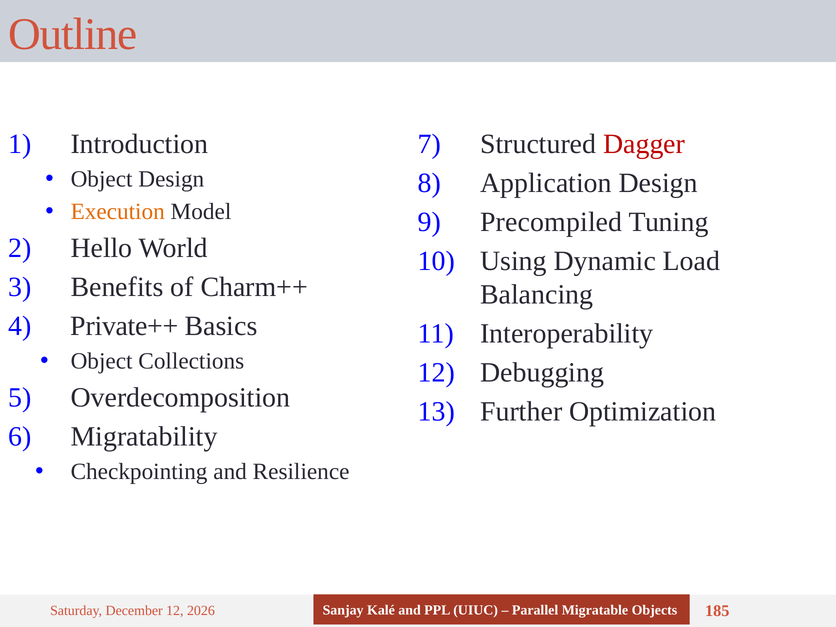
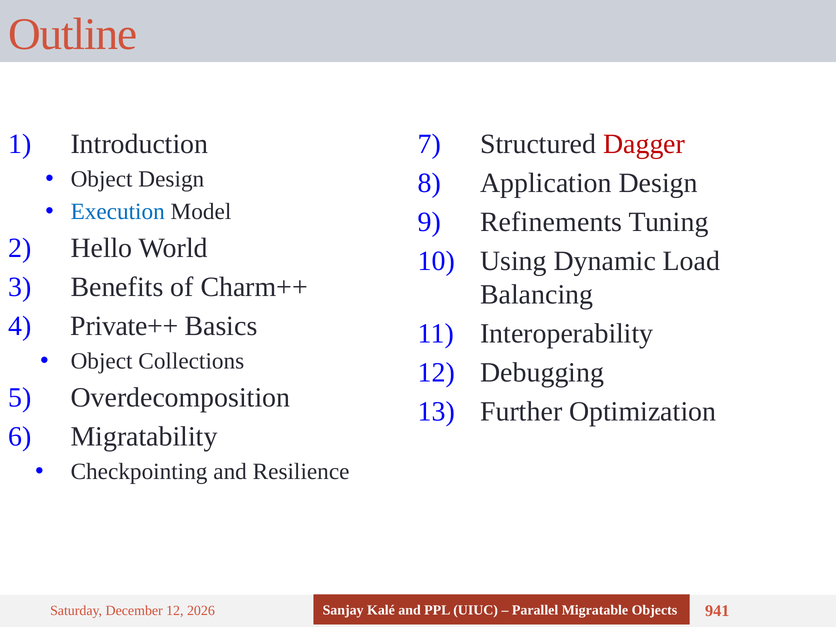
Execution colour: orange -> blue
Precompiled: Precompiled -> Refinements
185: 185 -> 941
